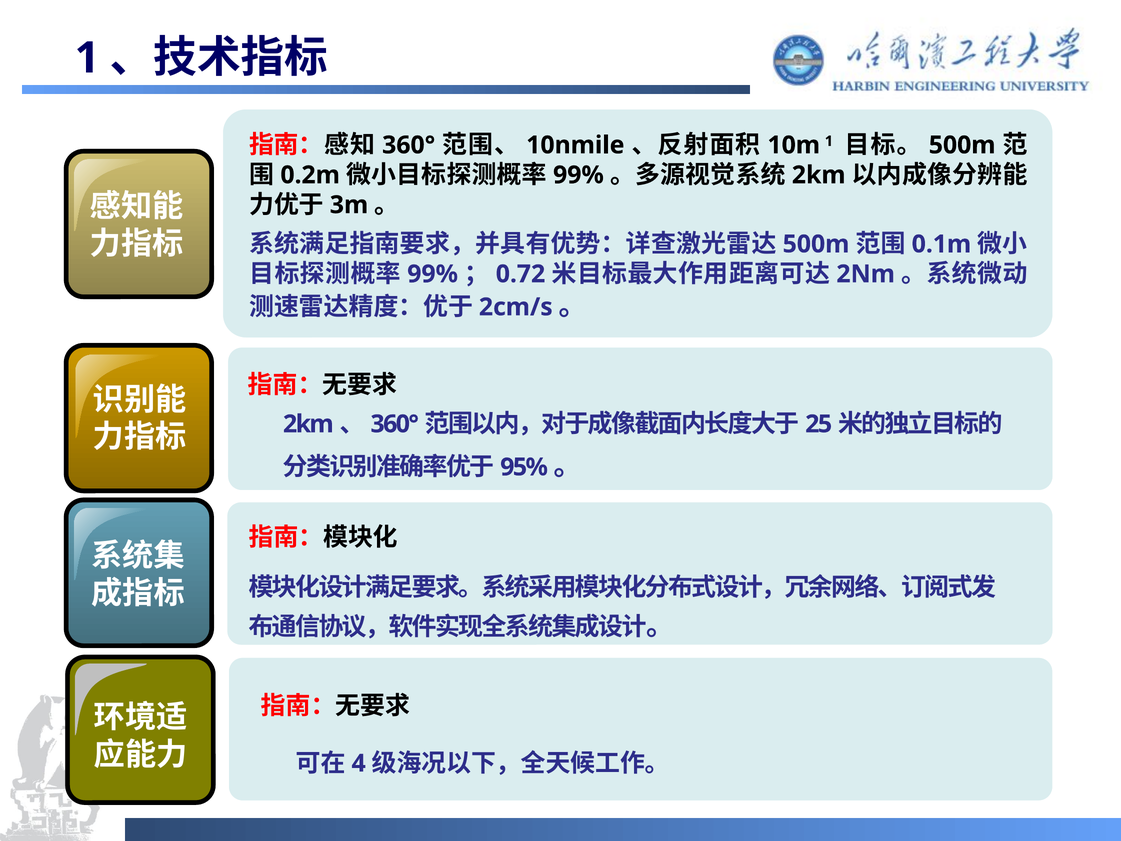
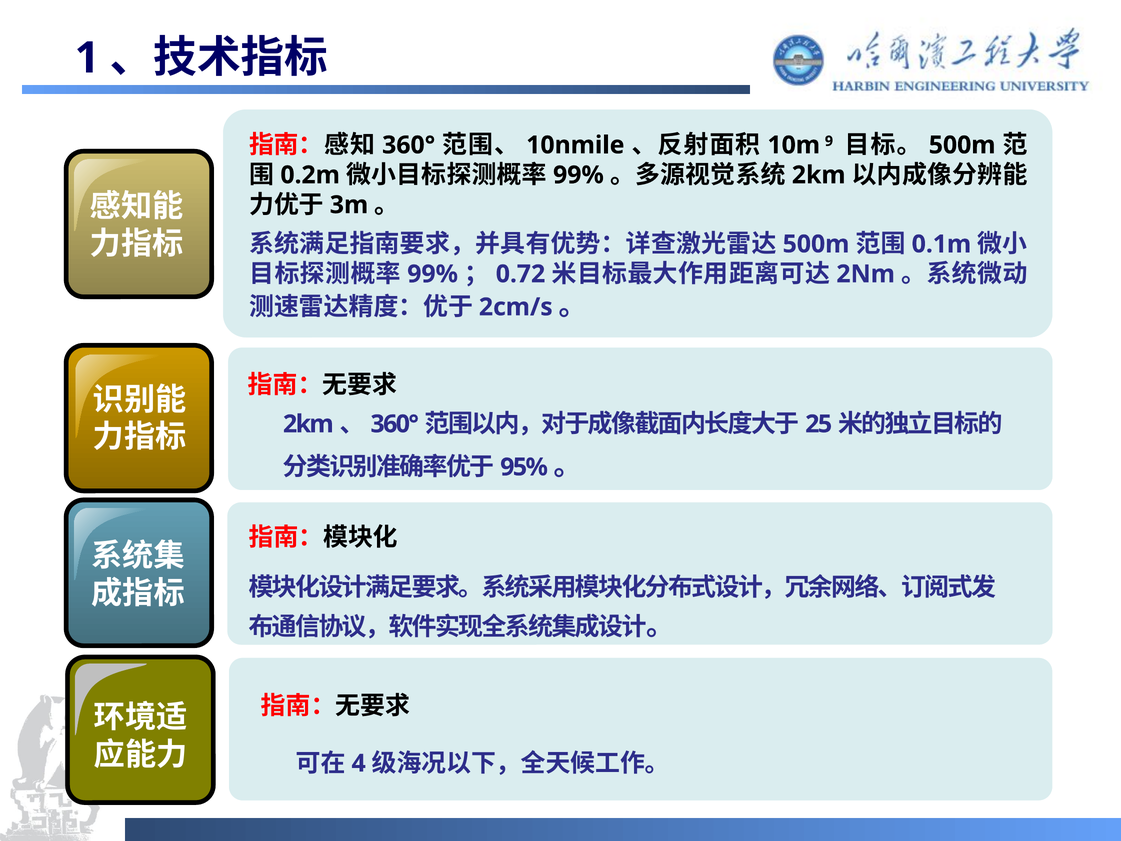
1 at (829, 141): 1 -> 9
